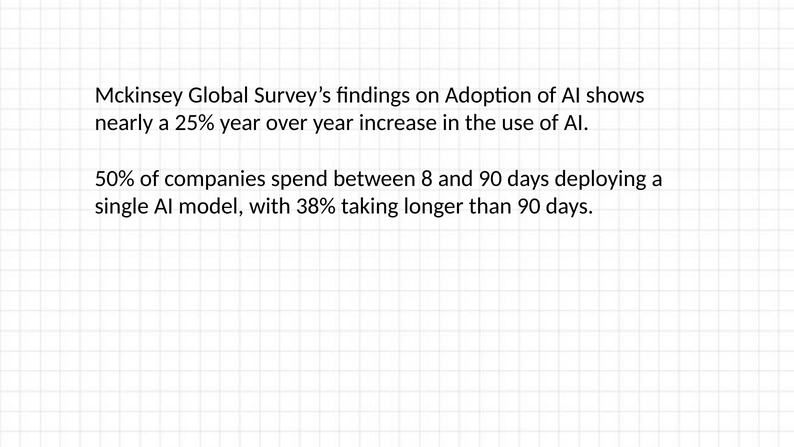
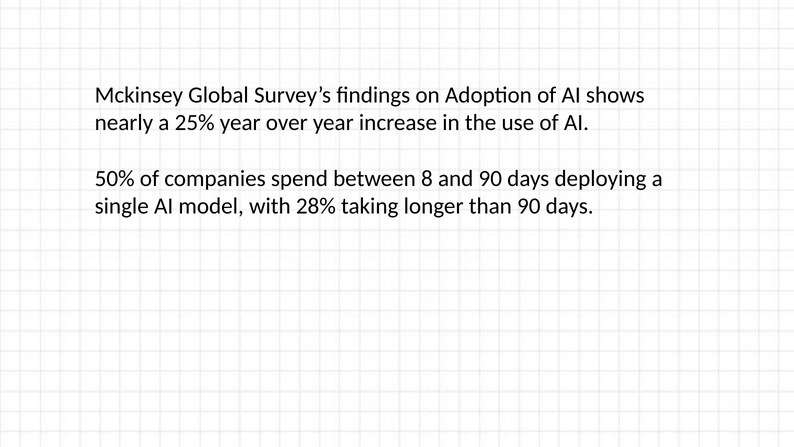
38%: 38% -> 28%
